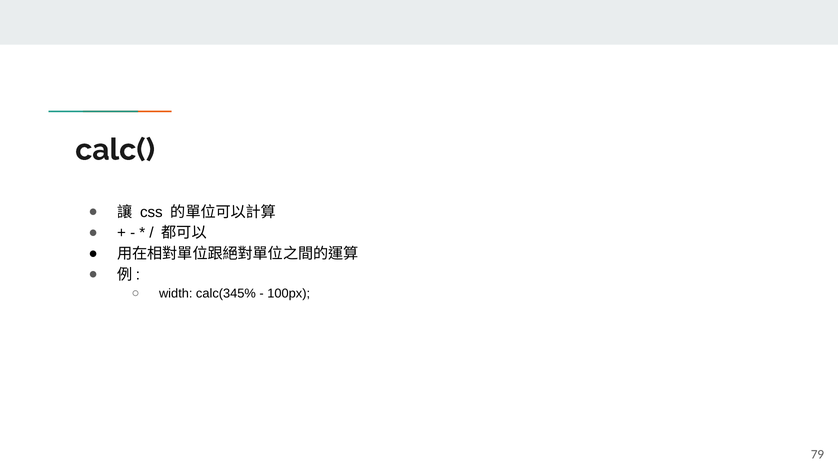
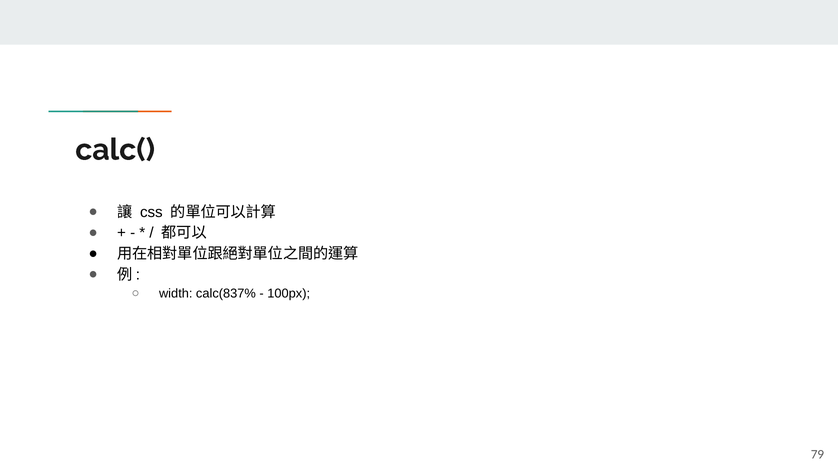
calc(345%: calc(345% -> calc(837%
